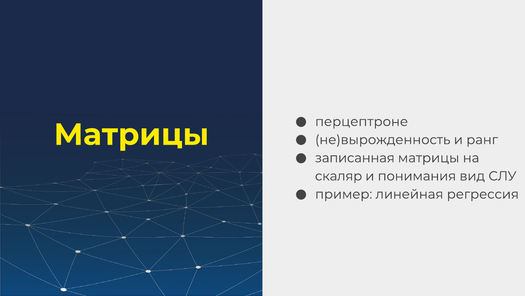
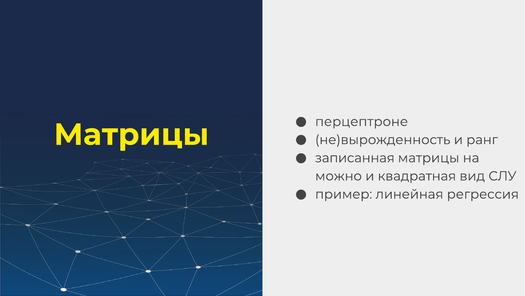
скаляр: скаляр -> можно
понимания: понимания -> квадратная
